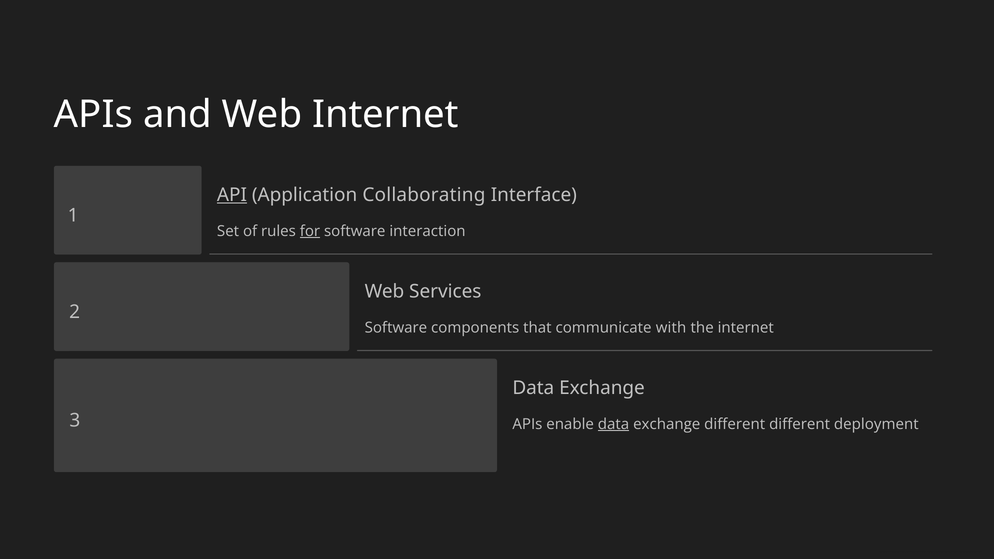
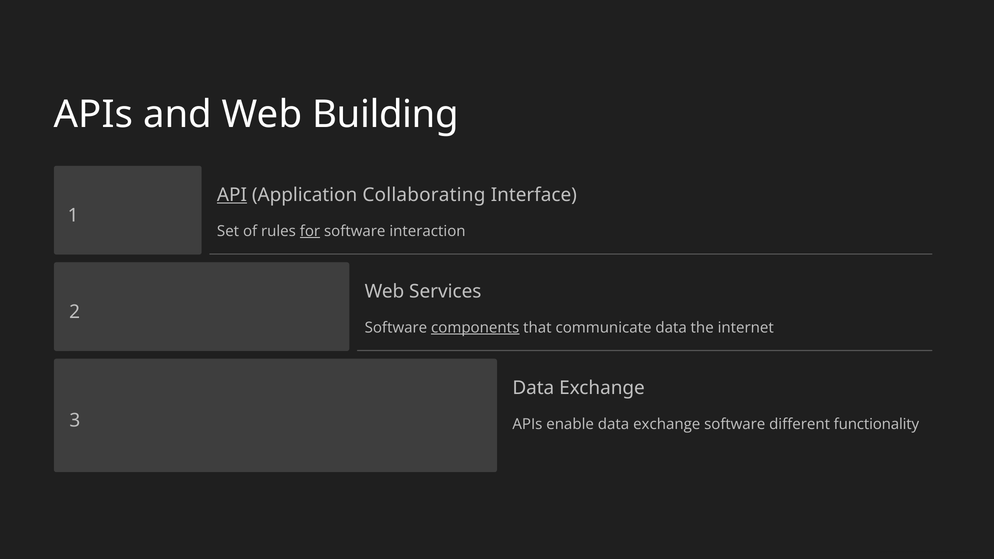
Web Internet: Internet -> Building
components underline: none -> present
communicate with: with -> data
data at (614, 424) underline: present -> none
exchange different: different -> software
deployment: deployment -> functionality
